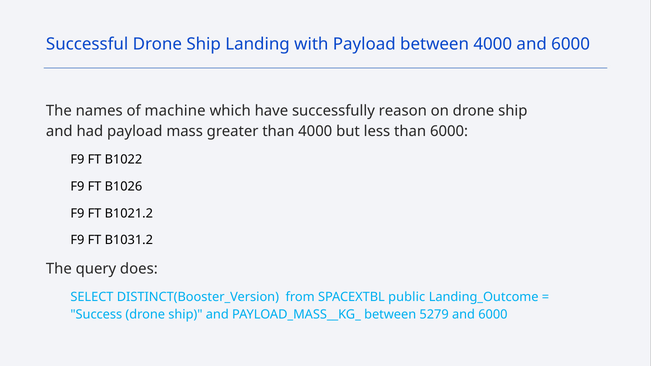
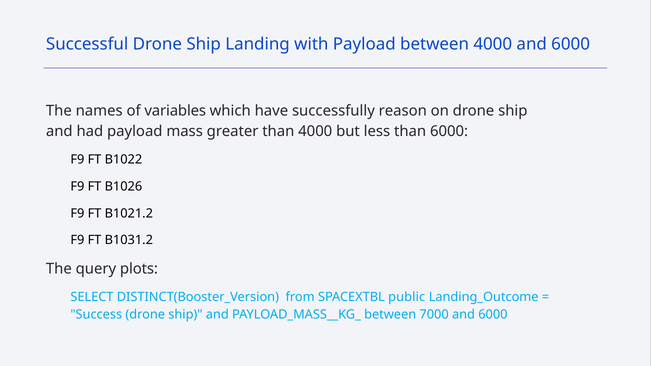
machine: machine -> variables
does: does -> plots
5279: 5279 -> 7000
